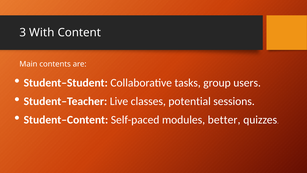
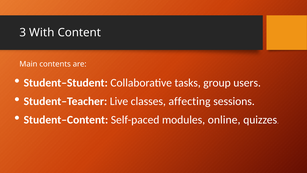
potential: potential -> affecting
better: better -> online
